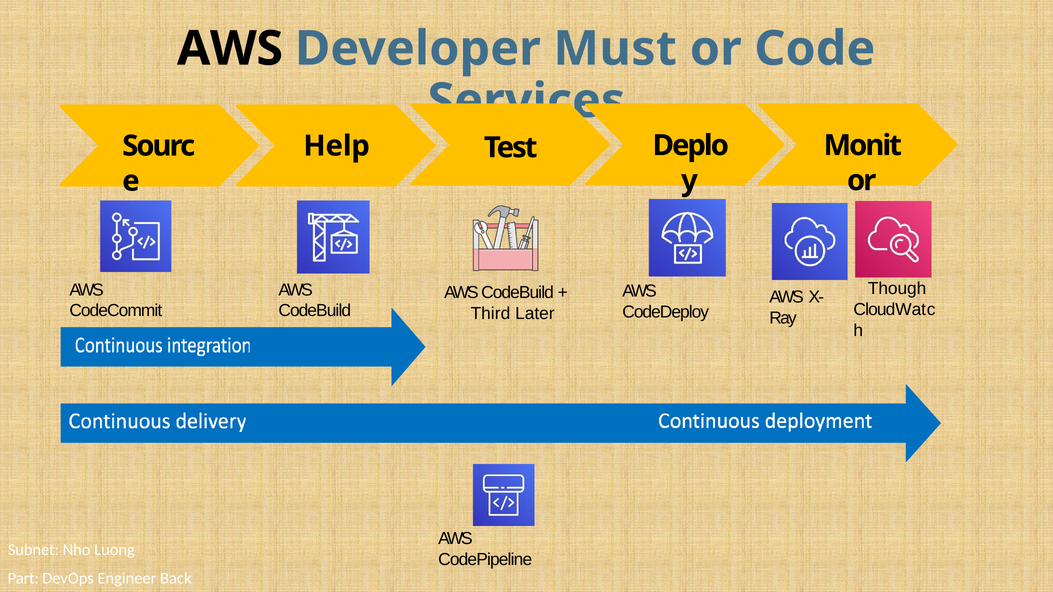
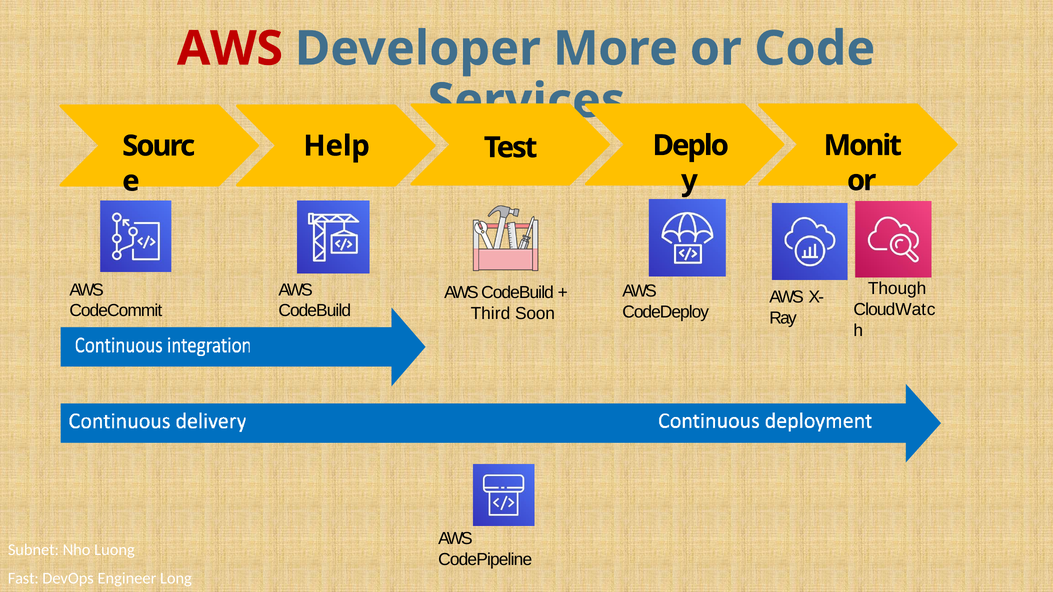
AWS at (230, 49) colour: black -> red
Must: Must -> More
Later: Later -> Soon
Part: Part -> Fast
Back: Back -> Long
